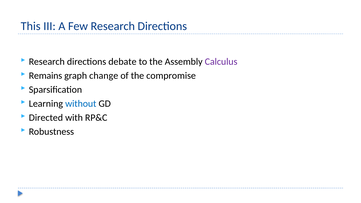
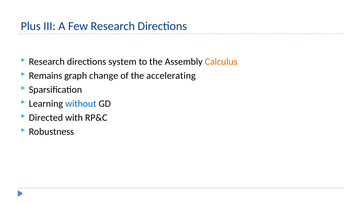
This: This -> Plus
debate: debate -> system
Calculus colour: purple -> orange
compromise: compromise -> accelerating
